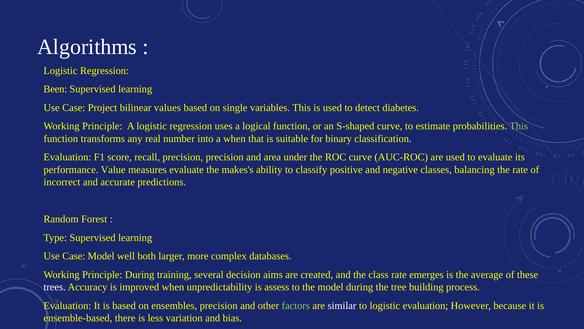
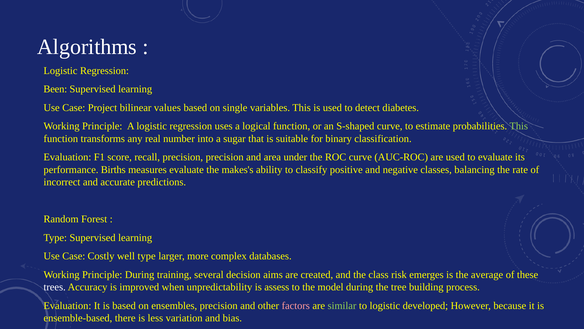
a when: when -> sugar
Value: Value -> Births
Case Model: Model -> Costly
well both: both -> type
class rate: rate -> risk
factors colour: light green -> pink
similar colour: white -> light green
logistic evaluation: evaluation -> developed
